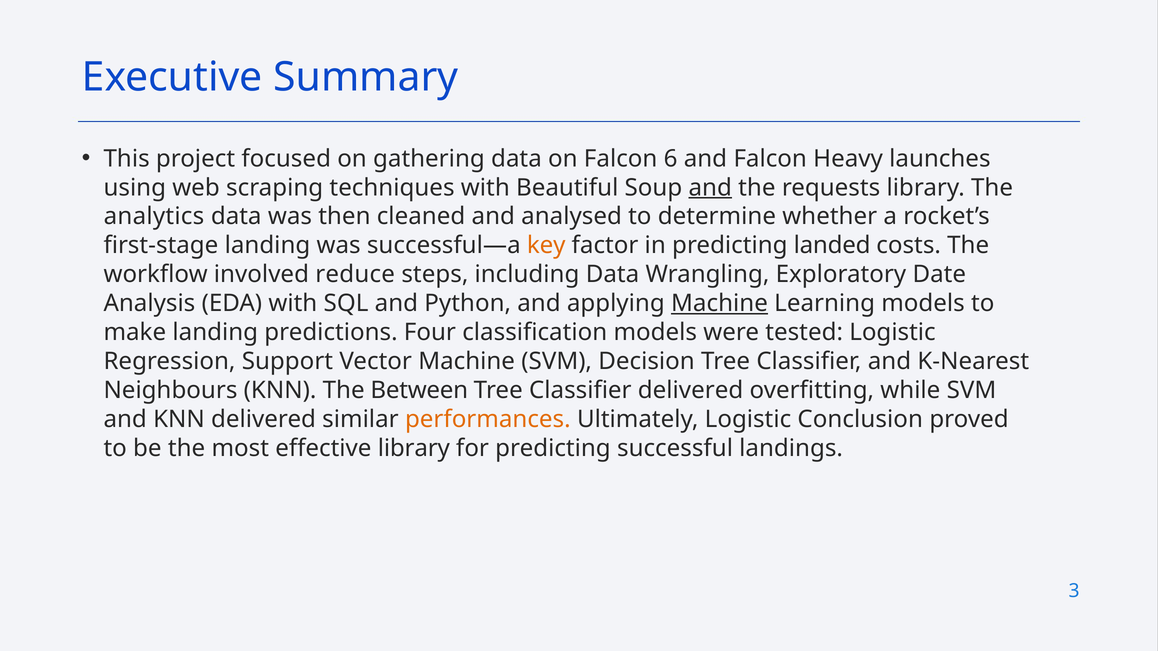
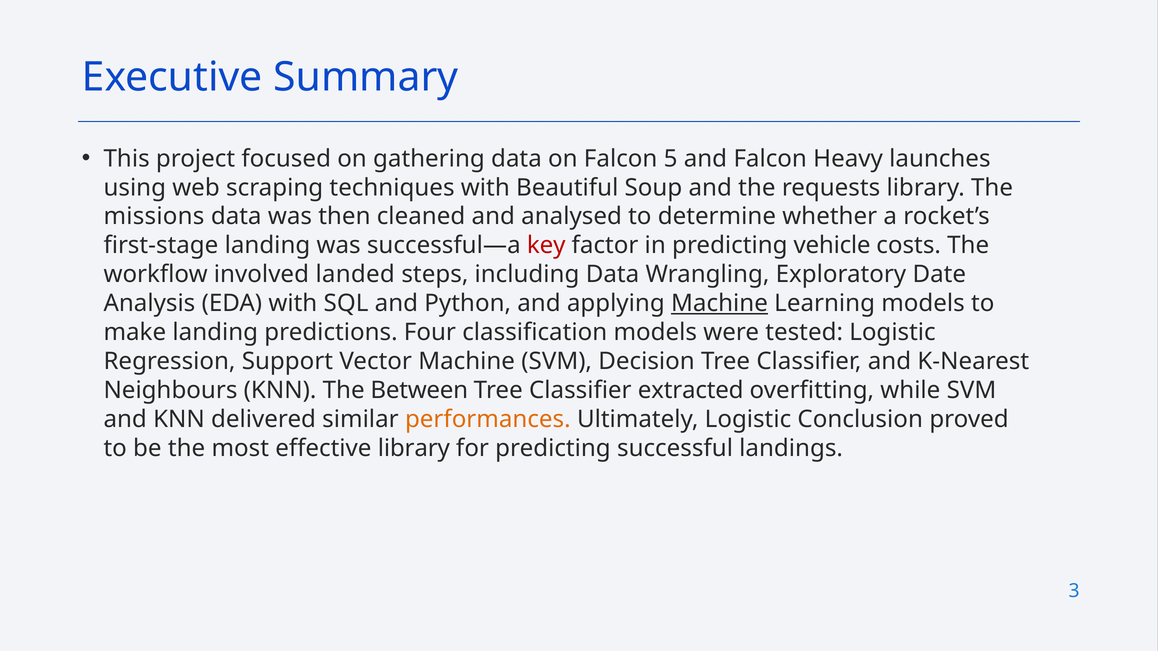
6: 6 -> 5
and at (710, 188) underline: present -> none
analytics: analytics -> missions
key colour: orange -> red
landed: landed -> vehicle
reduce: reduce -> landed
Classifier delivered: delivered -> extracted
